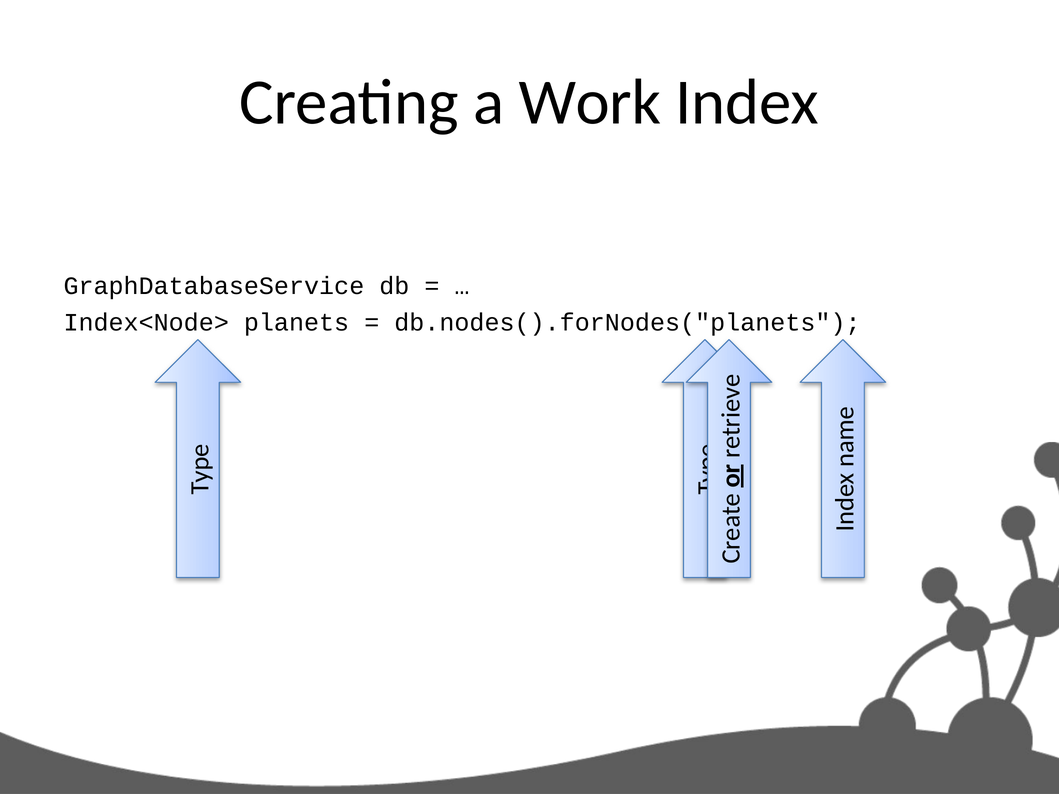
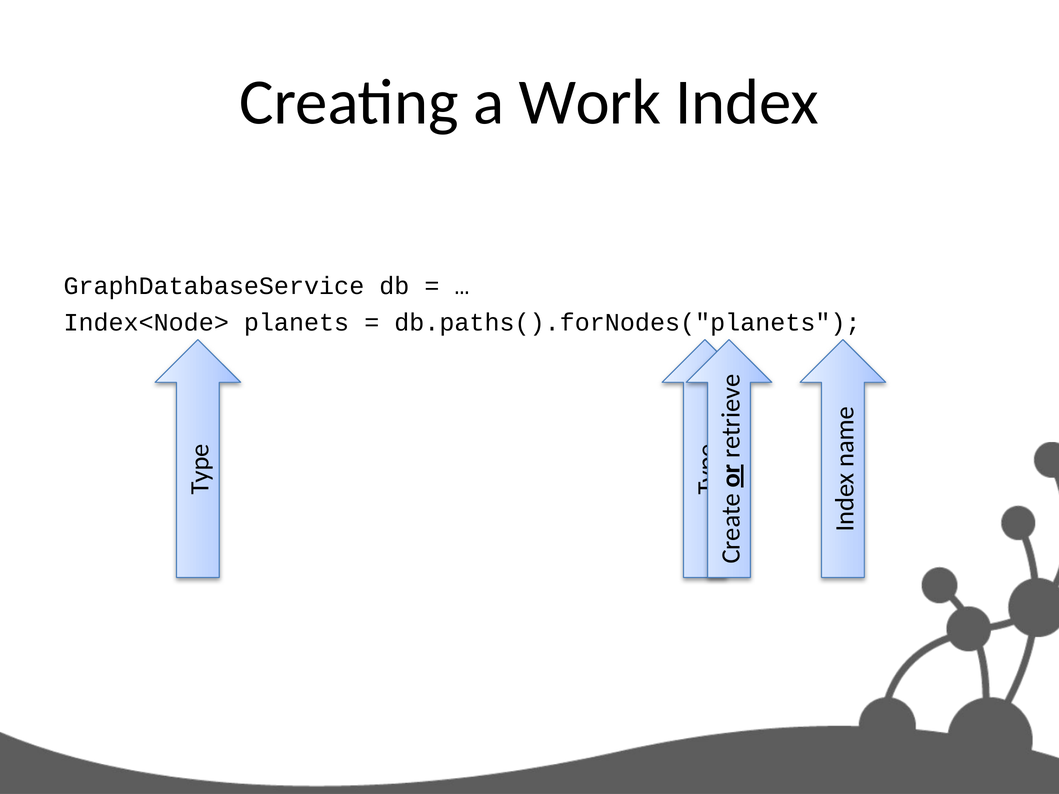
db.nodes().forNodes("planets: db.nodes().forNodes("planets -> db.paths().forNodes("planets
